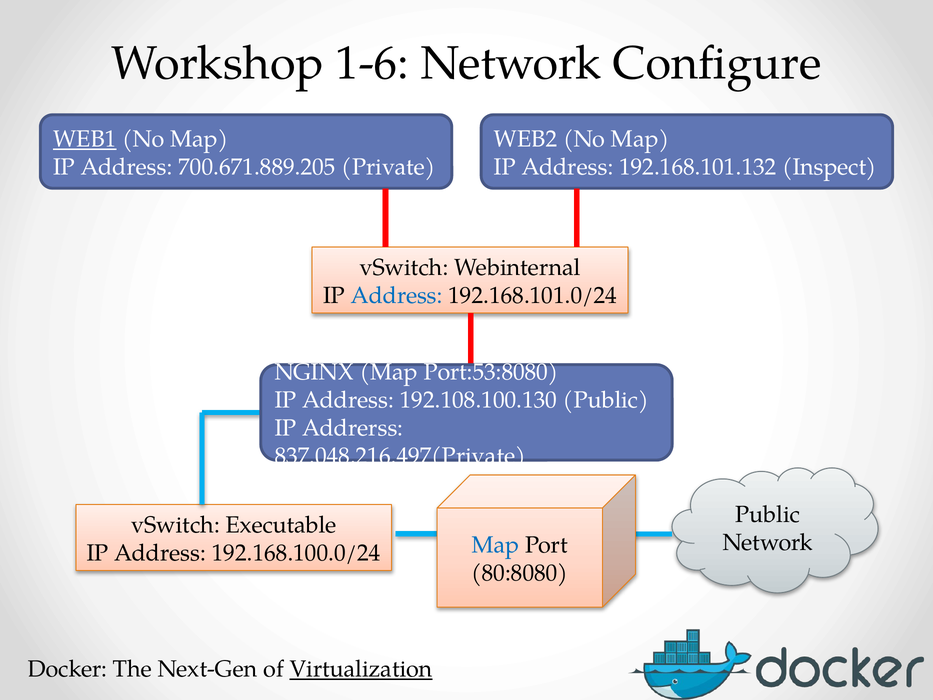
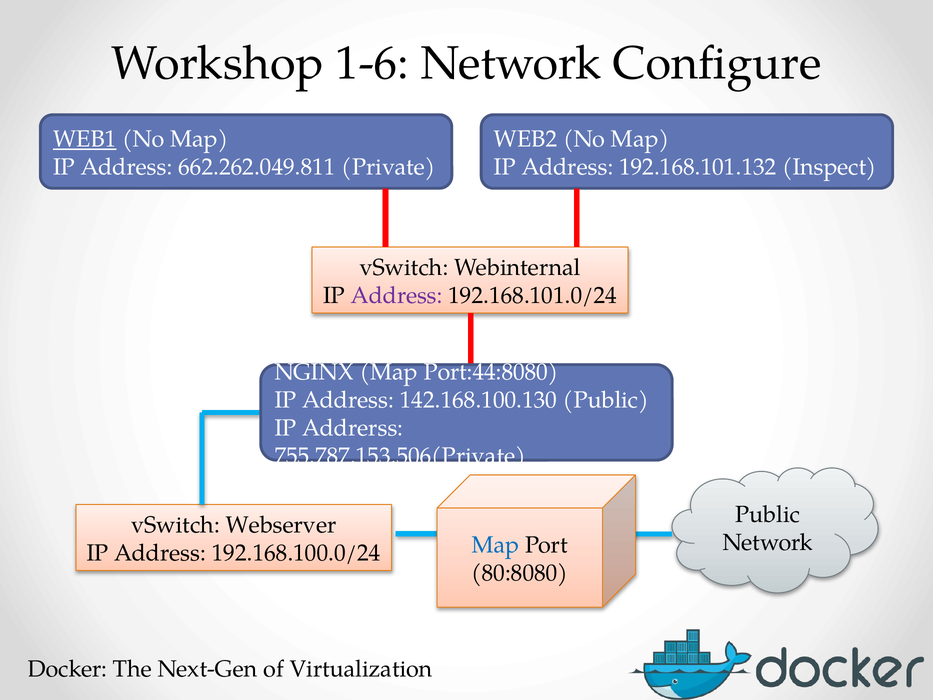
700.671.889.205: 700.671.889.205 -> 662.262.049.811
Address at (397, 296) colour: blue -> purple
Port:53:8080: Port:53:8080 -> Port:44:8080
192.108.100.130: 192.108.100.130 -> 142.168.100.130
837.048.216.497(Private: 837.048.216.497(Private -> 755.787.153.506(Private
Executable: Executable -> Webserver
Virtualization underline: present -> none
